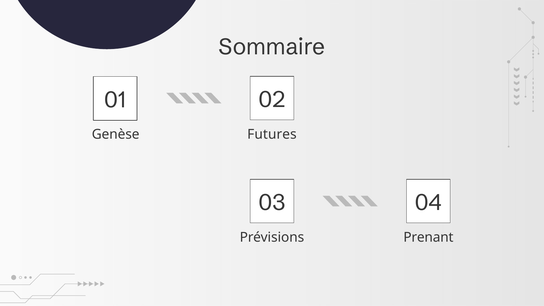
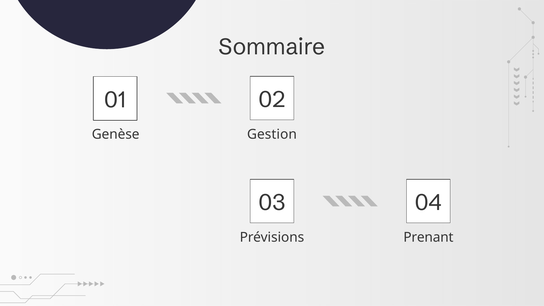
Futures: Futures -> Gestion
